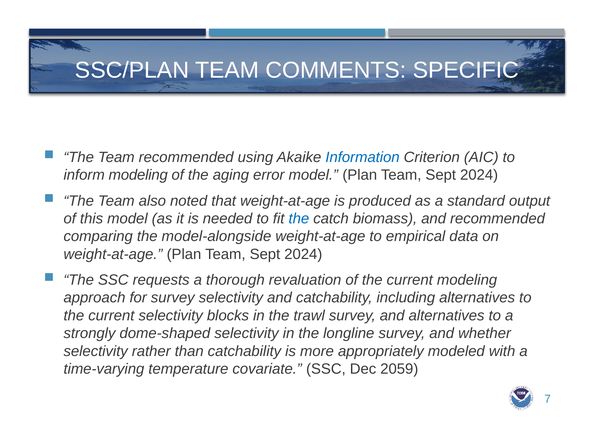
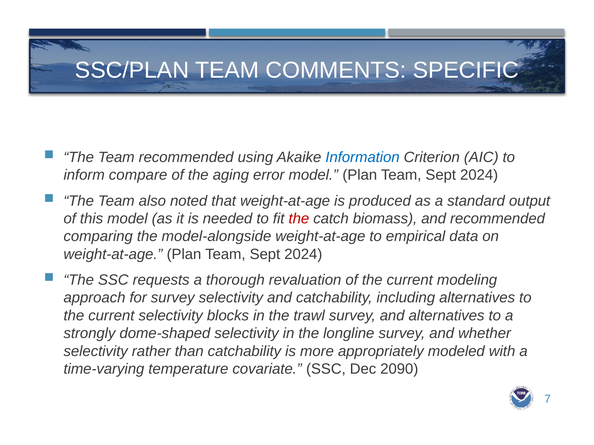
inform modeling: modeling -> compare
the at (299, 219) colour: blue -> red
2059: 2059 -> 2090
